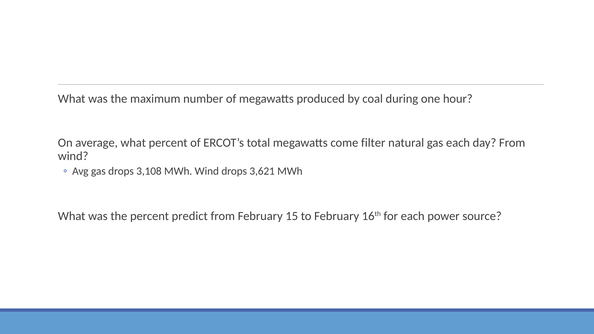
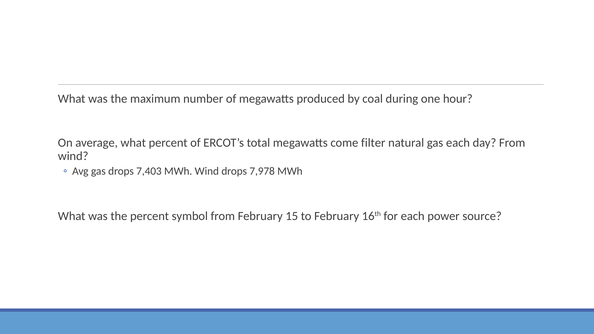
3,108: 3,108 -> 7,403
3,621: 3,621 -> 7,978
predict: predict -> symbol
